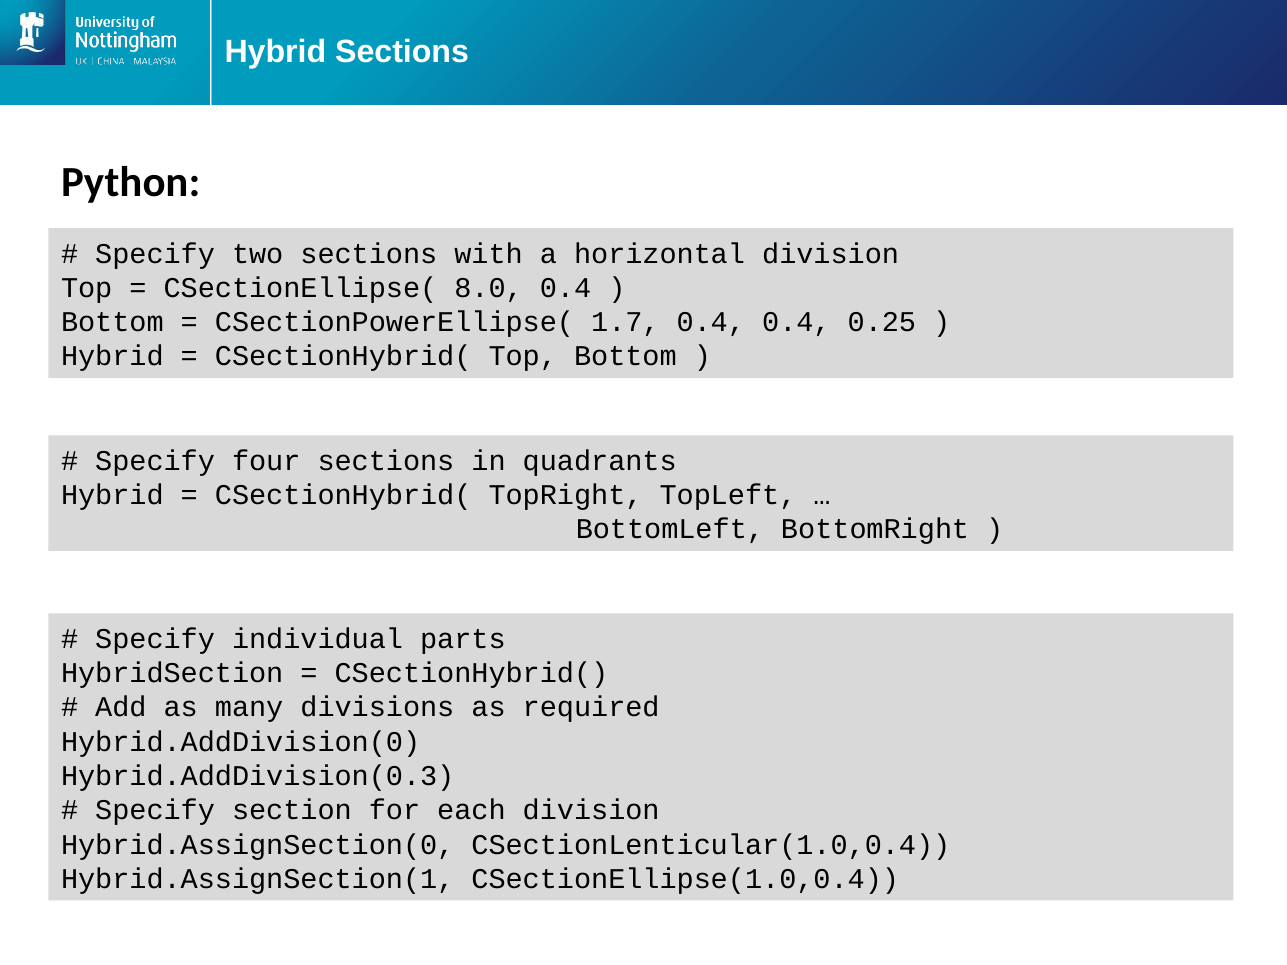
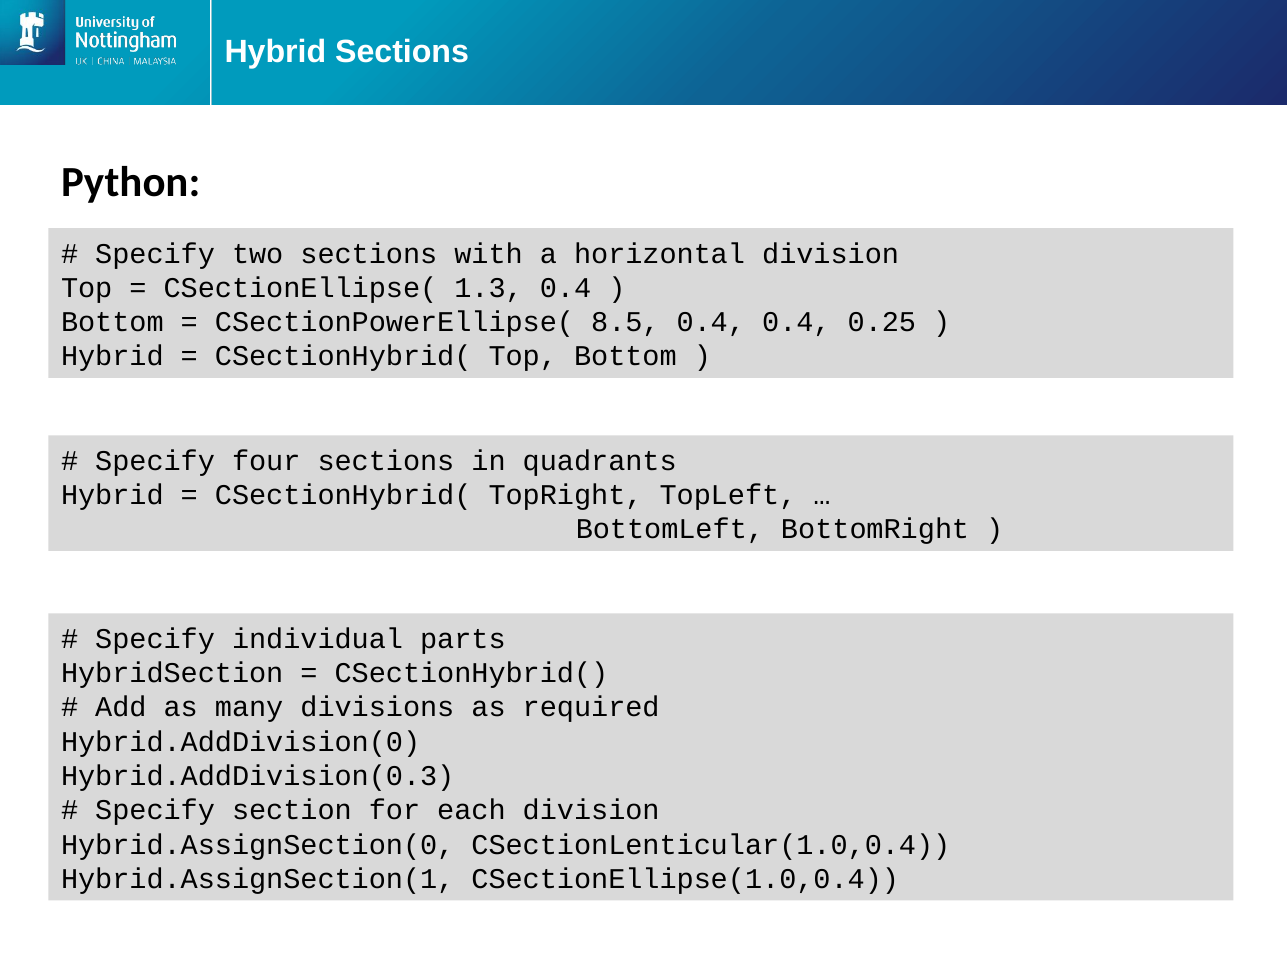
8.0: 8.0 -> 1.3
1.7: 1.7 -> 8.5
